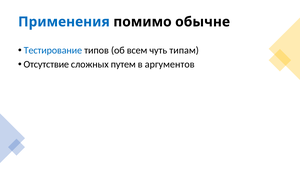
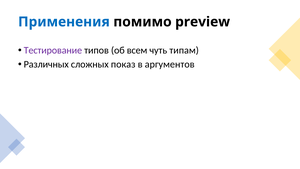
обычне: обычне -> preview
Тестирование colour: blue -> purple
Отсутствие: Отсутствие -> Различных
путем: путем -> показ
